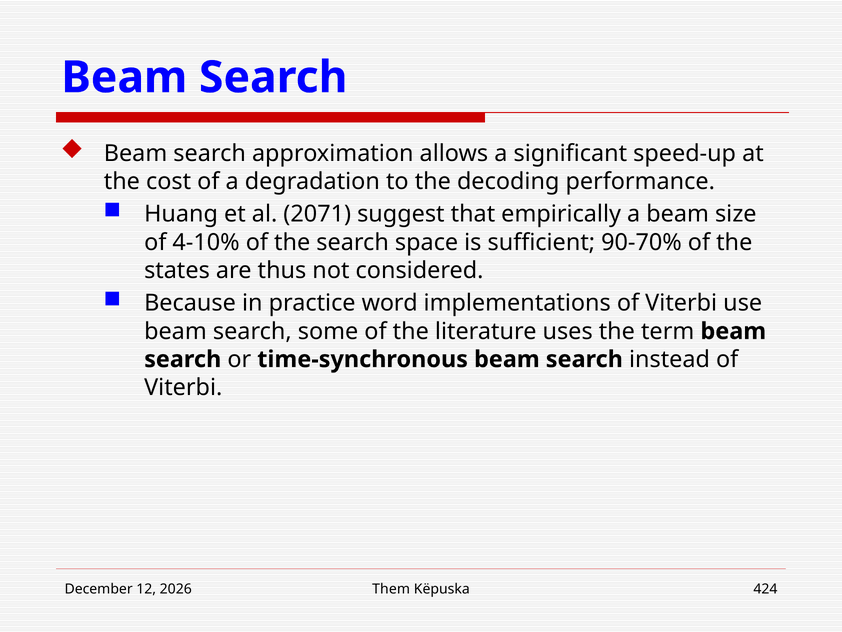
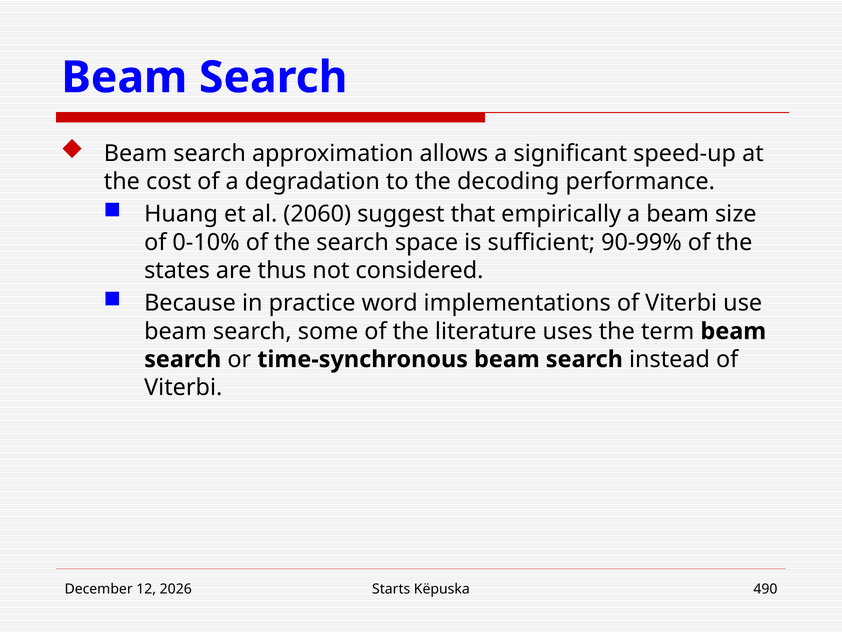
2071: 2071 -> 2060
4-10%: 4-10% -> 0-10%
90-70%: 90-70% -> 90-99%
Them: Them -> Starts
424: 424 -> 490
